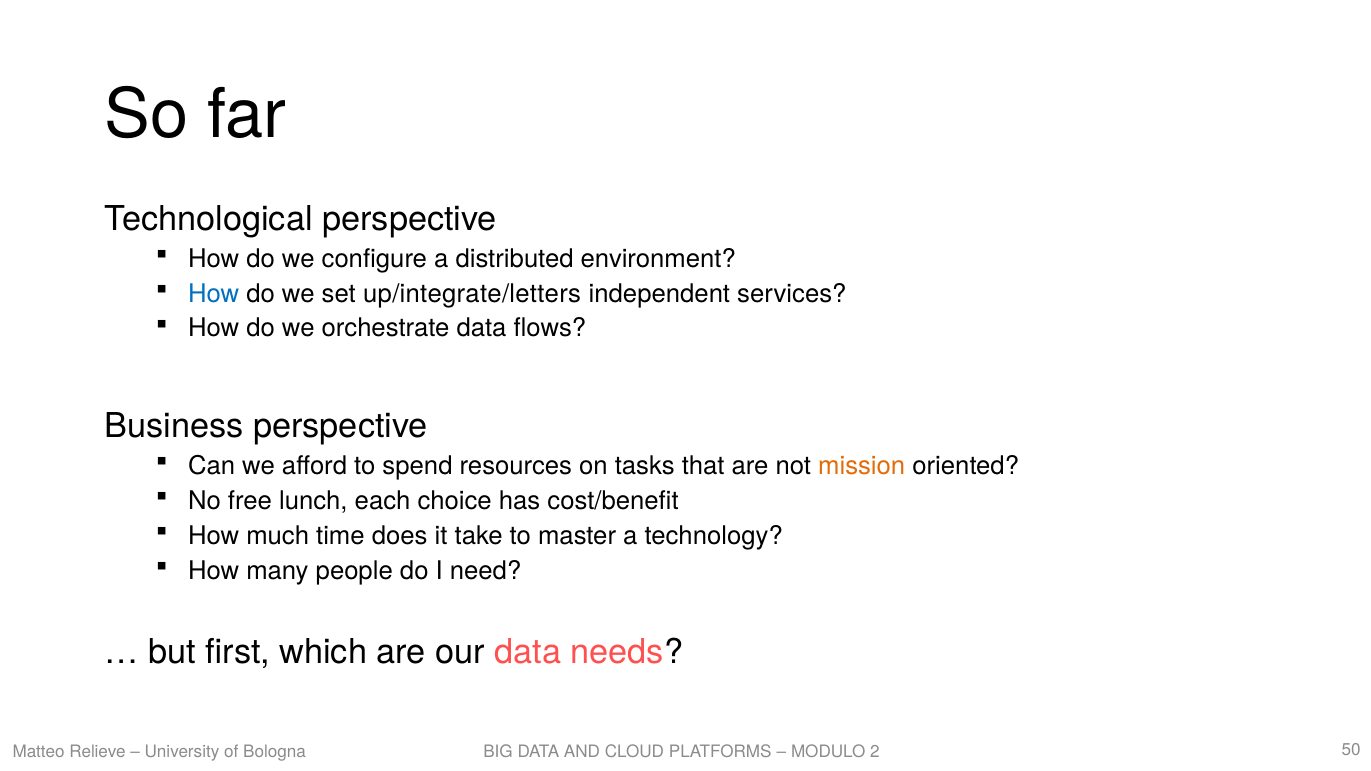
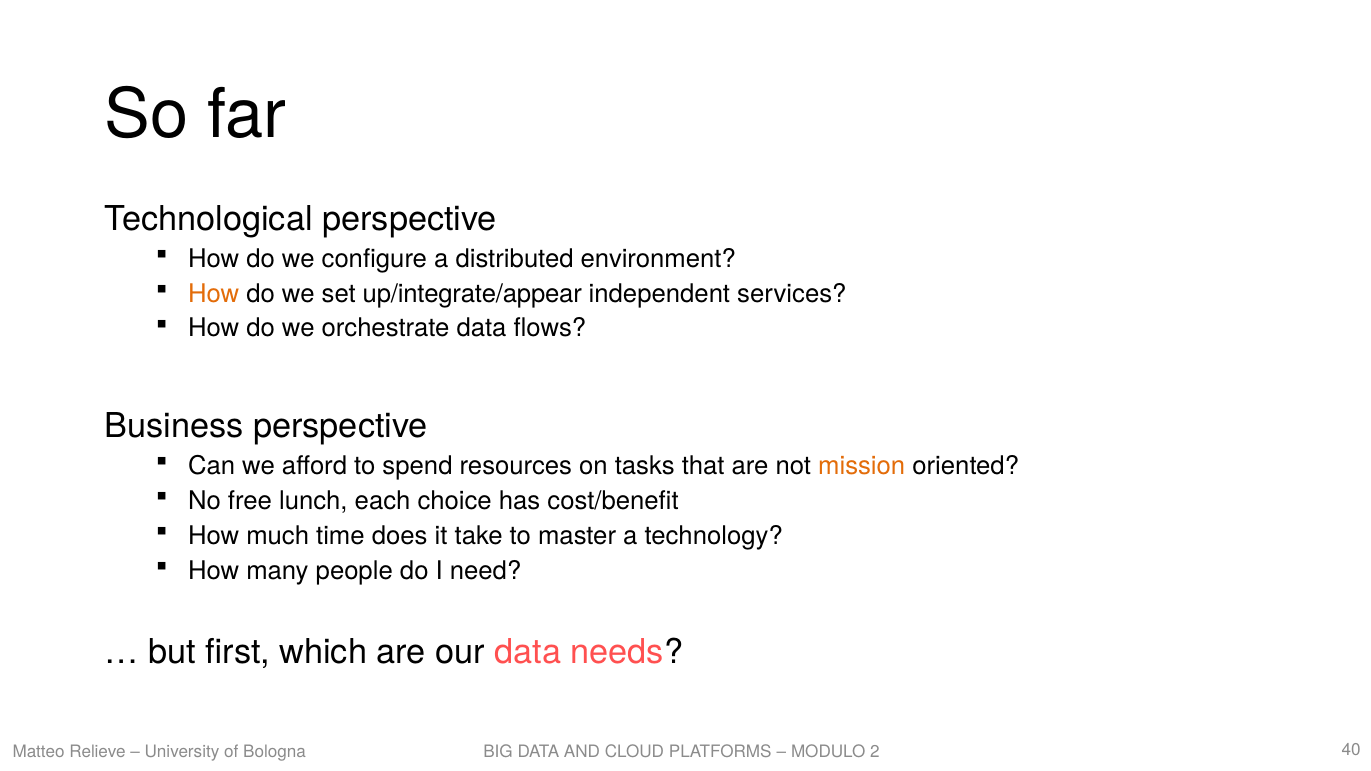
How at (214, 294) colour: blue -> orange
up/integrate/letters: up/integrate/letters -> up/integrate/appear
50: 50 -> 40
